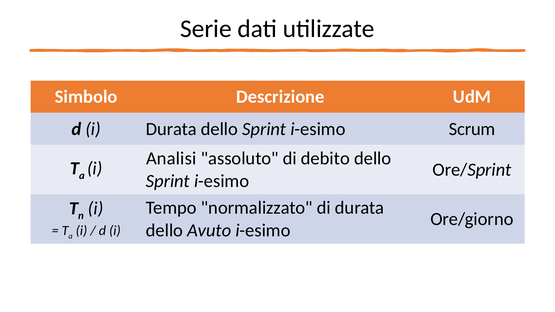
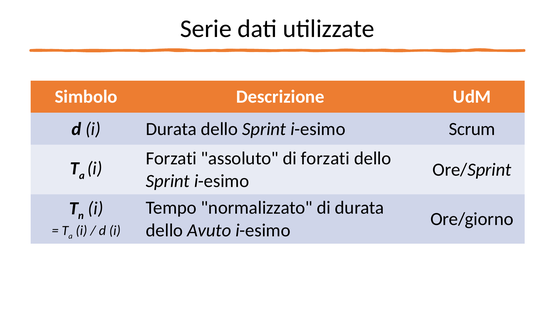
Analisi at (171, 158): Analisi -> Forzati
di debito: debito -> forzati
